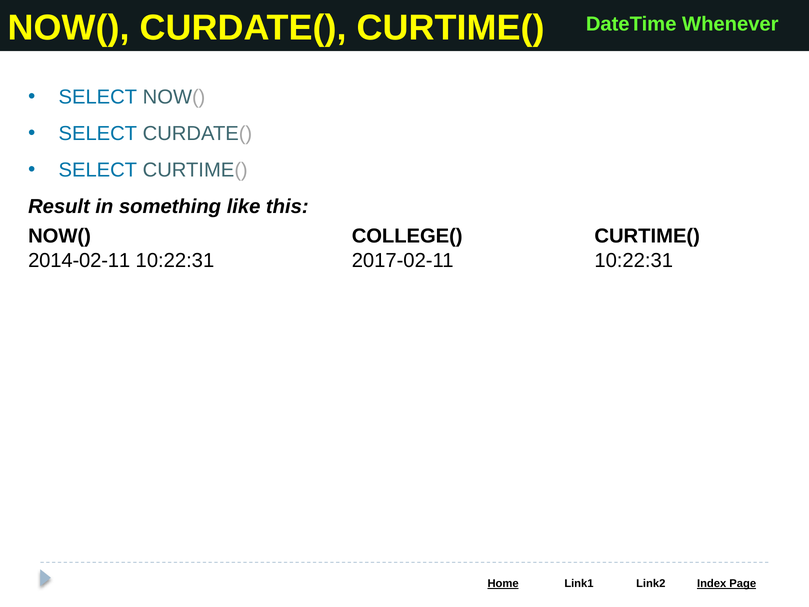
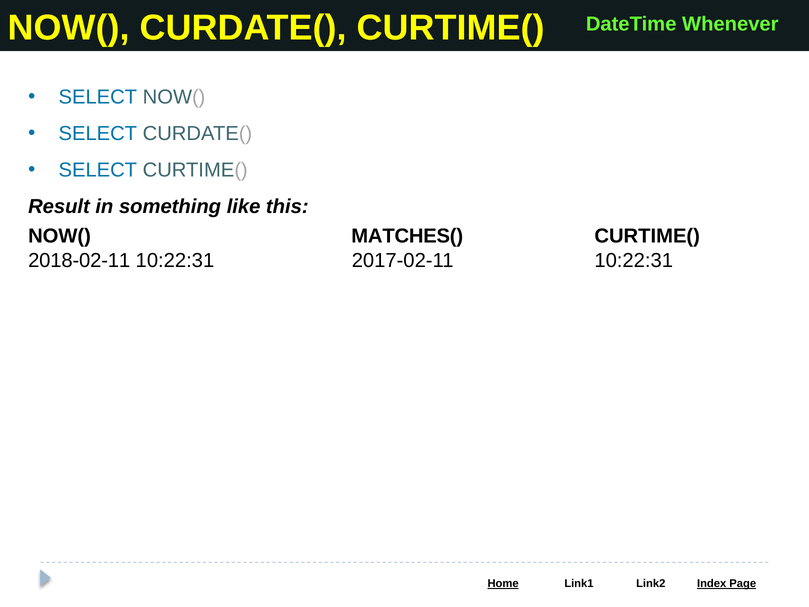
COLLEGE(: COLLEGE( -> MATCHES(
2014-02-11: 2014-02-11 -> 2018-02-11
